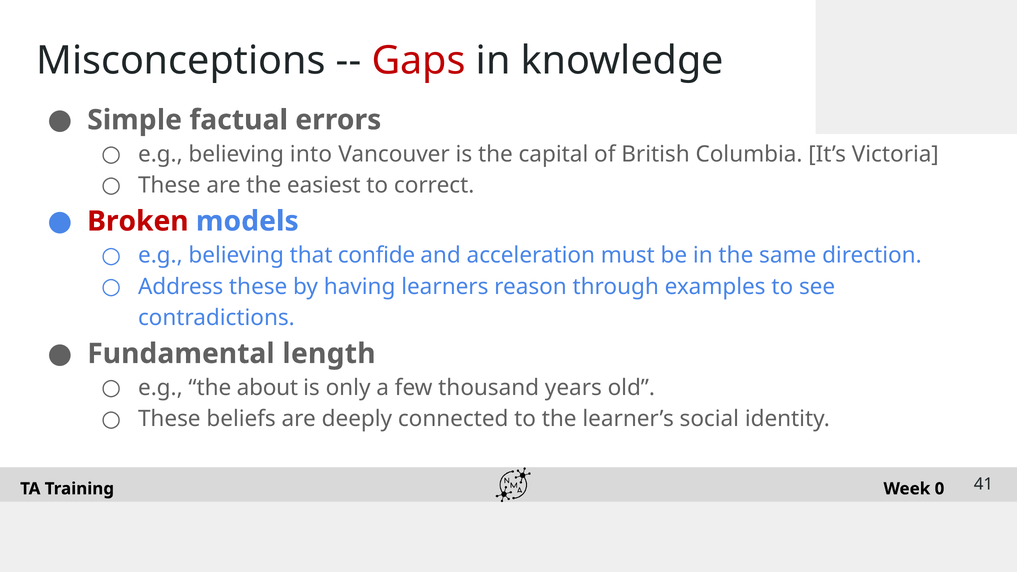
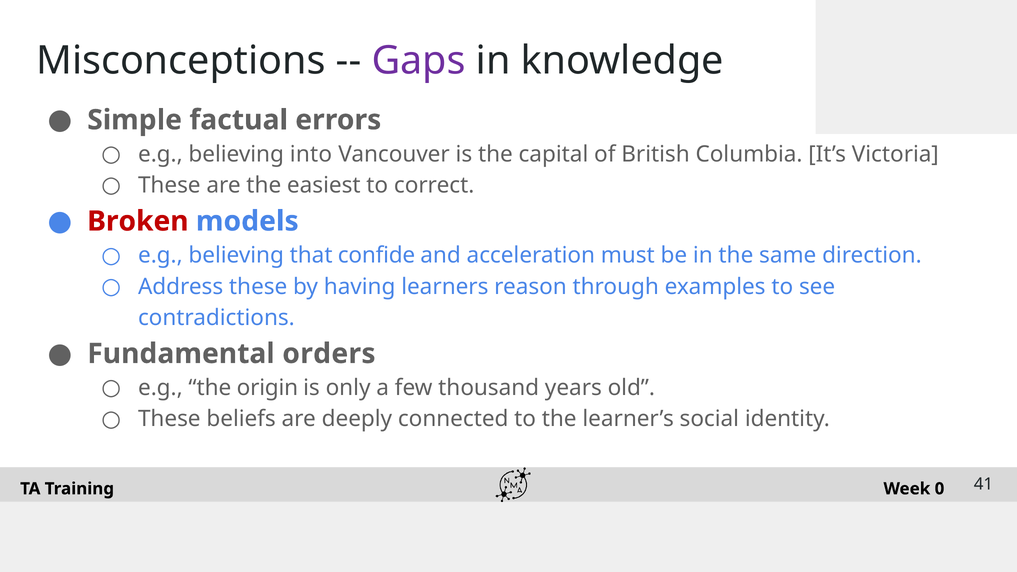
Gaps colour: red -> purple
length: length -> orders
about: about -> origin
